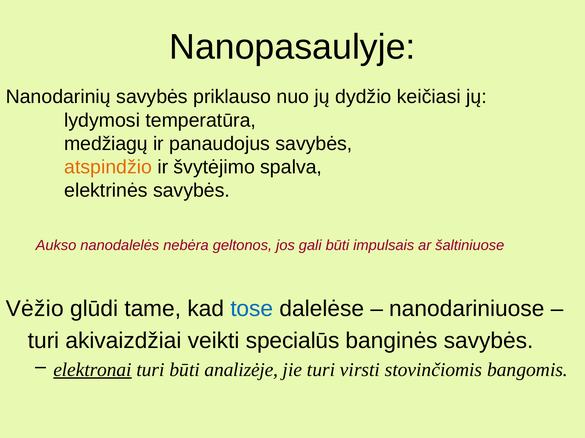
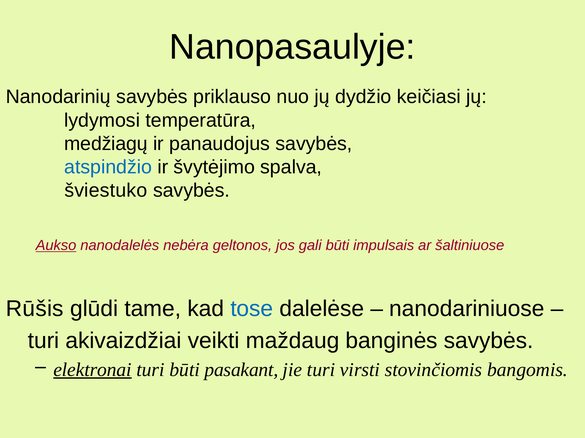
atspindžio colour: orange -> blue
elektrinės: elektrinės -> šviestuko
Aukso underline: none -> present
Vėžio: Vėžio -> Rūšis
specialūs: specialūs -> maždaug
analizėje: analizėje -> pasakant
